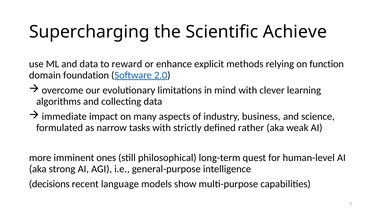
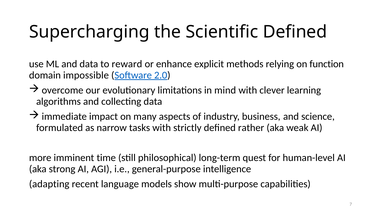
Scientific Achieve: Achieve -> Defined
foundation: foundation -> impossible
ones: ones -> time
decisions: decisions -> adapting
